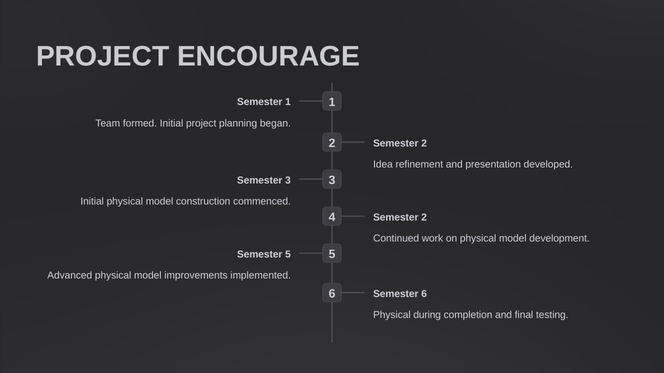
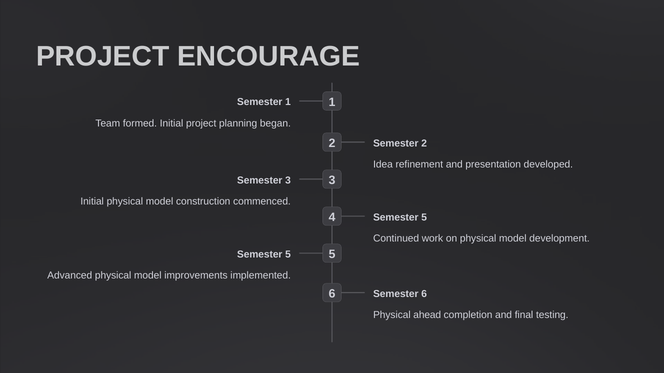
4 Semester 2: 2 -> 5
during: during -> ahead
